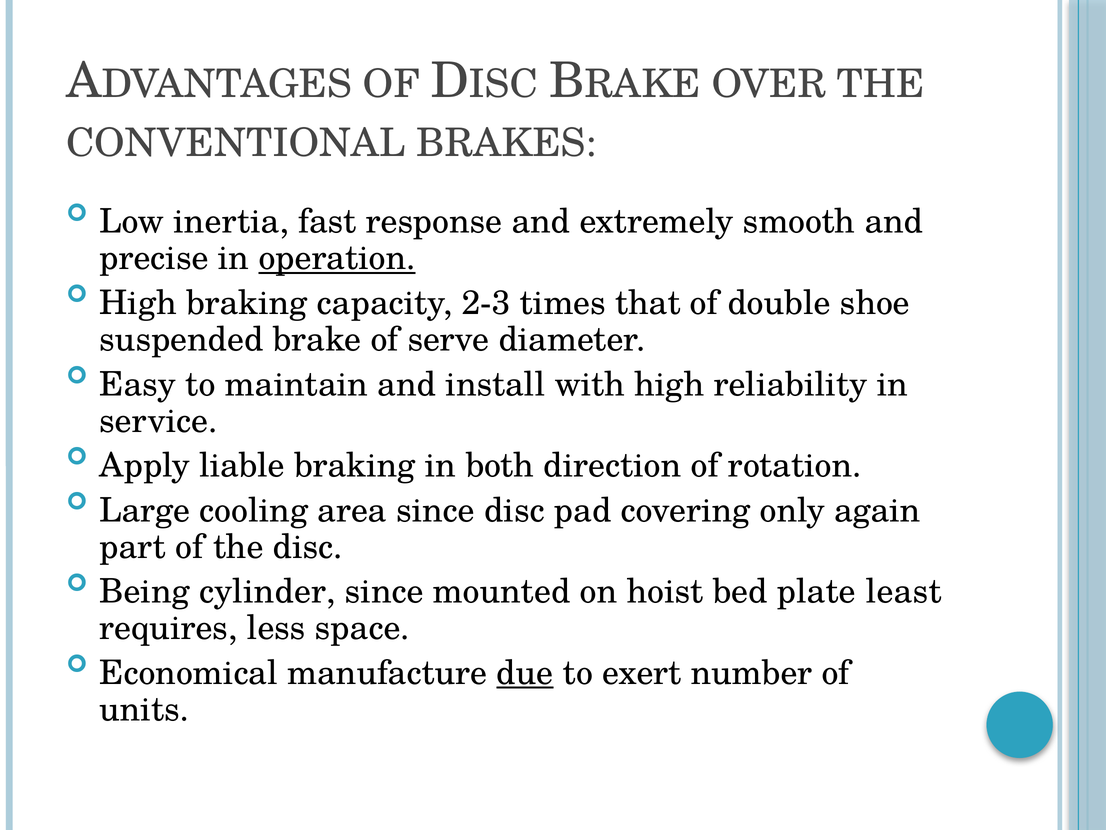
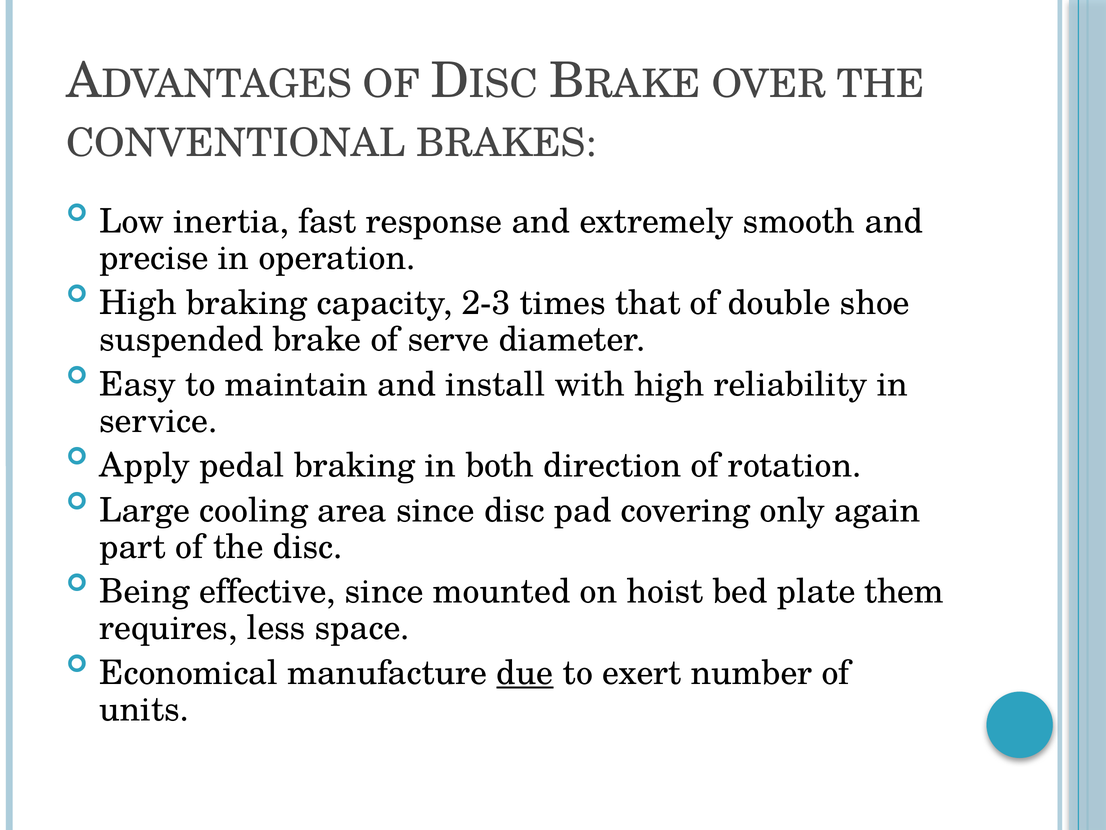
operation underline: present -> none
liable: liable -> pedal
cylinder: cylinder -> effective
least: least -> them
